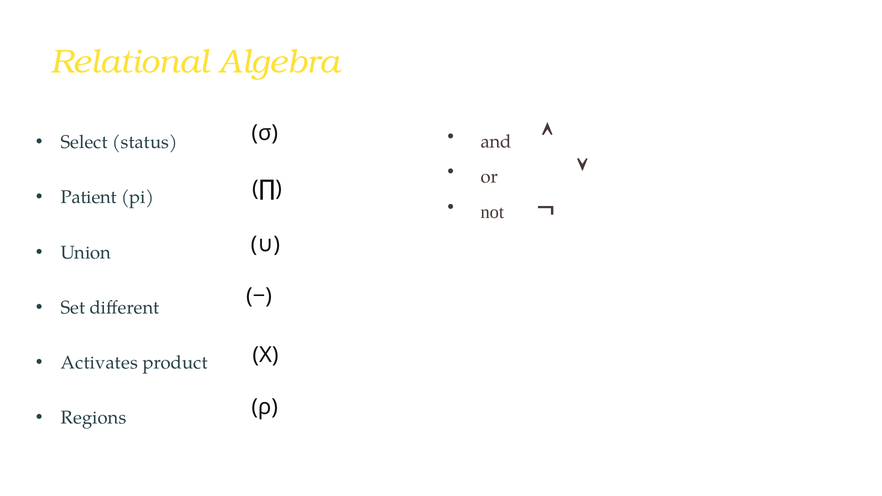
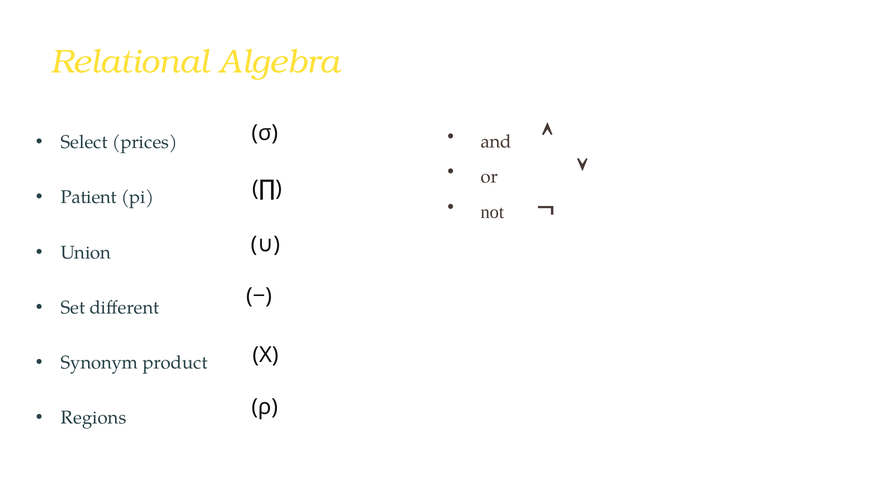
status: status -> prices
Activates: Activates -> Synonym
